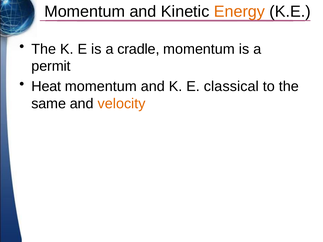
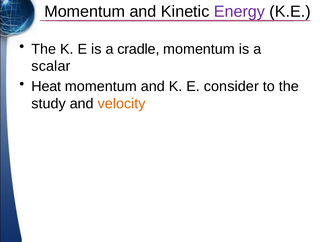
Energy colour: orange -> purple
permit: permit -> scalar
classical: classical -> consider
same: same -> study
